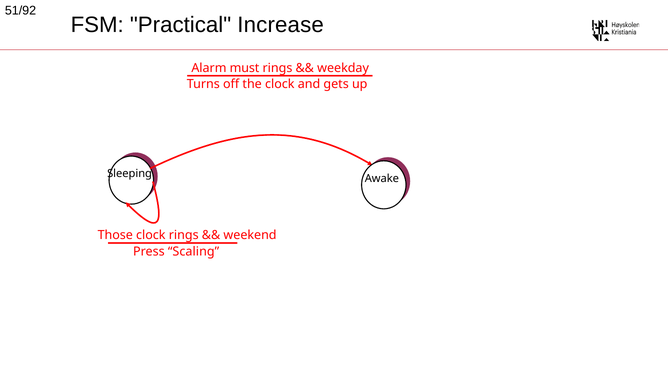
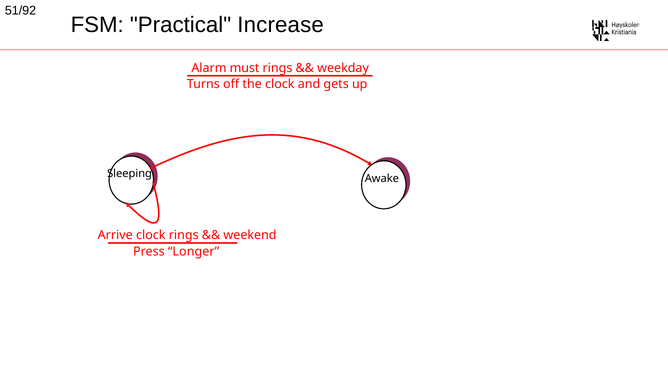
Those: Those -> Arrive
Scaling: Scaling -> Longer
